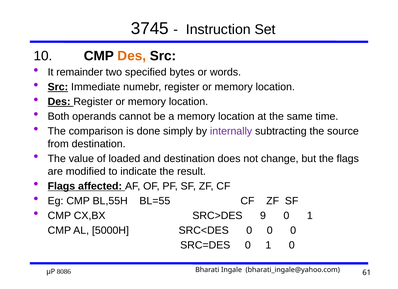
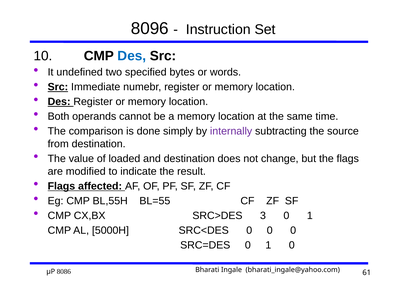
3745: 3745 -> 8096
Des at (132, 56) colour: orange -> blue
remainder: remainder -> undefined
9: 9 -> 3
